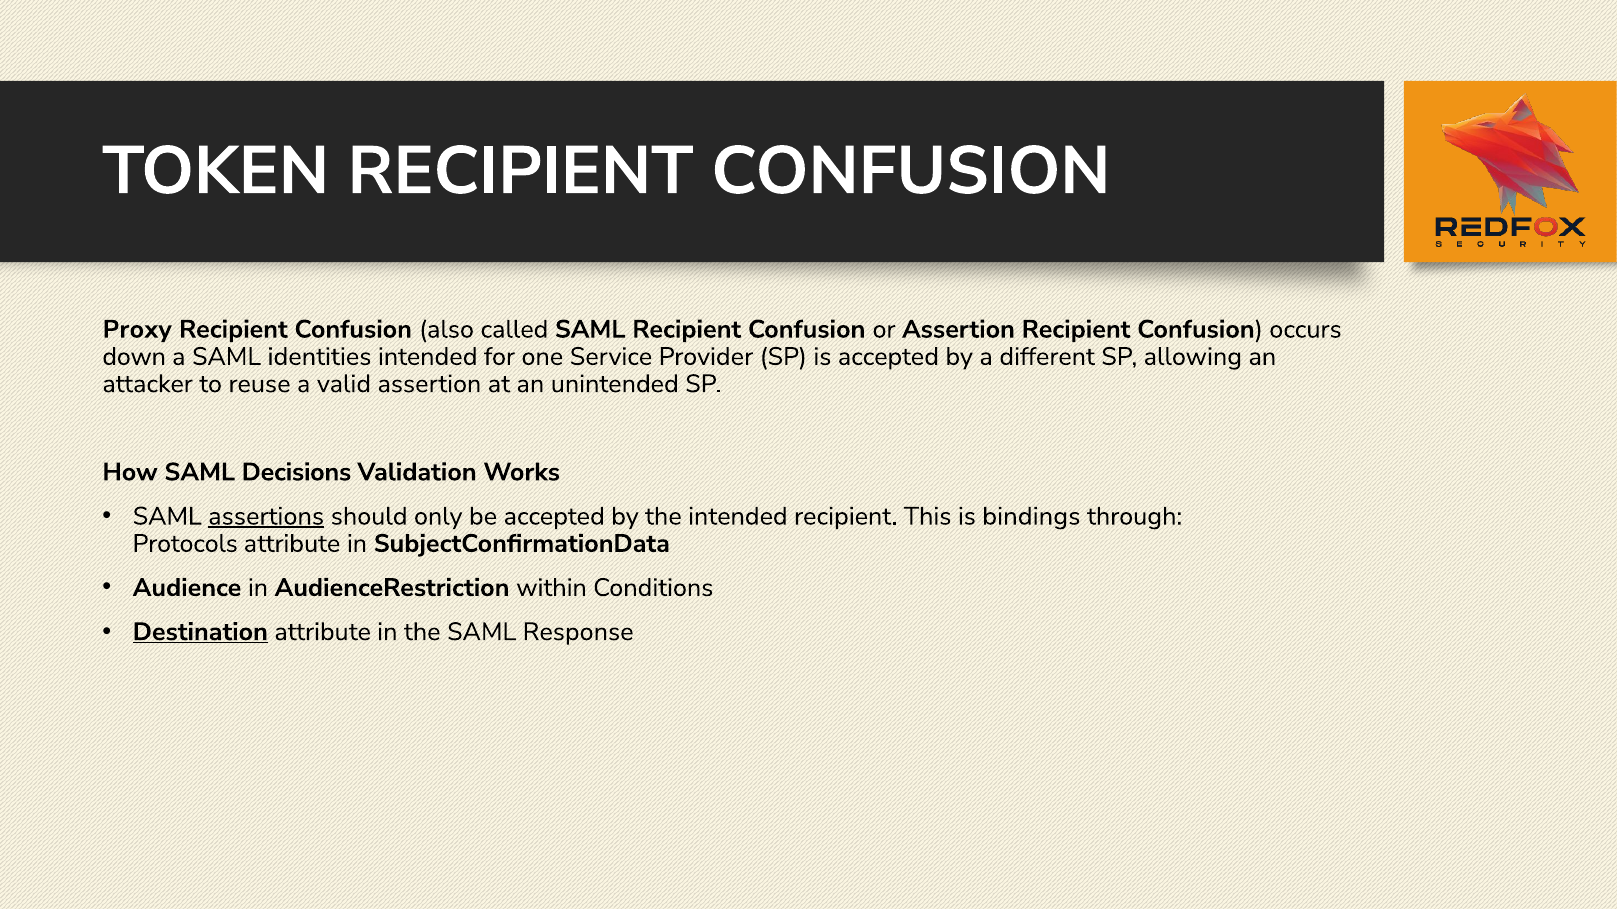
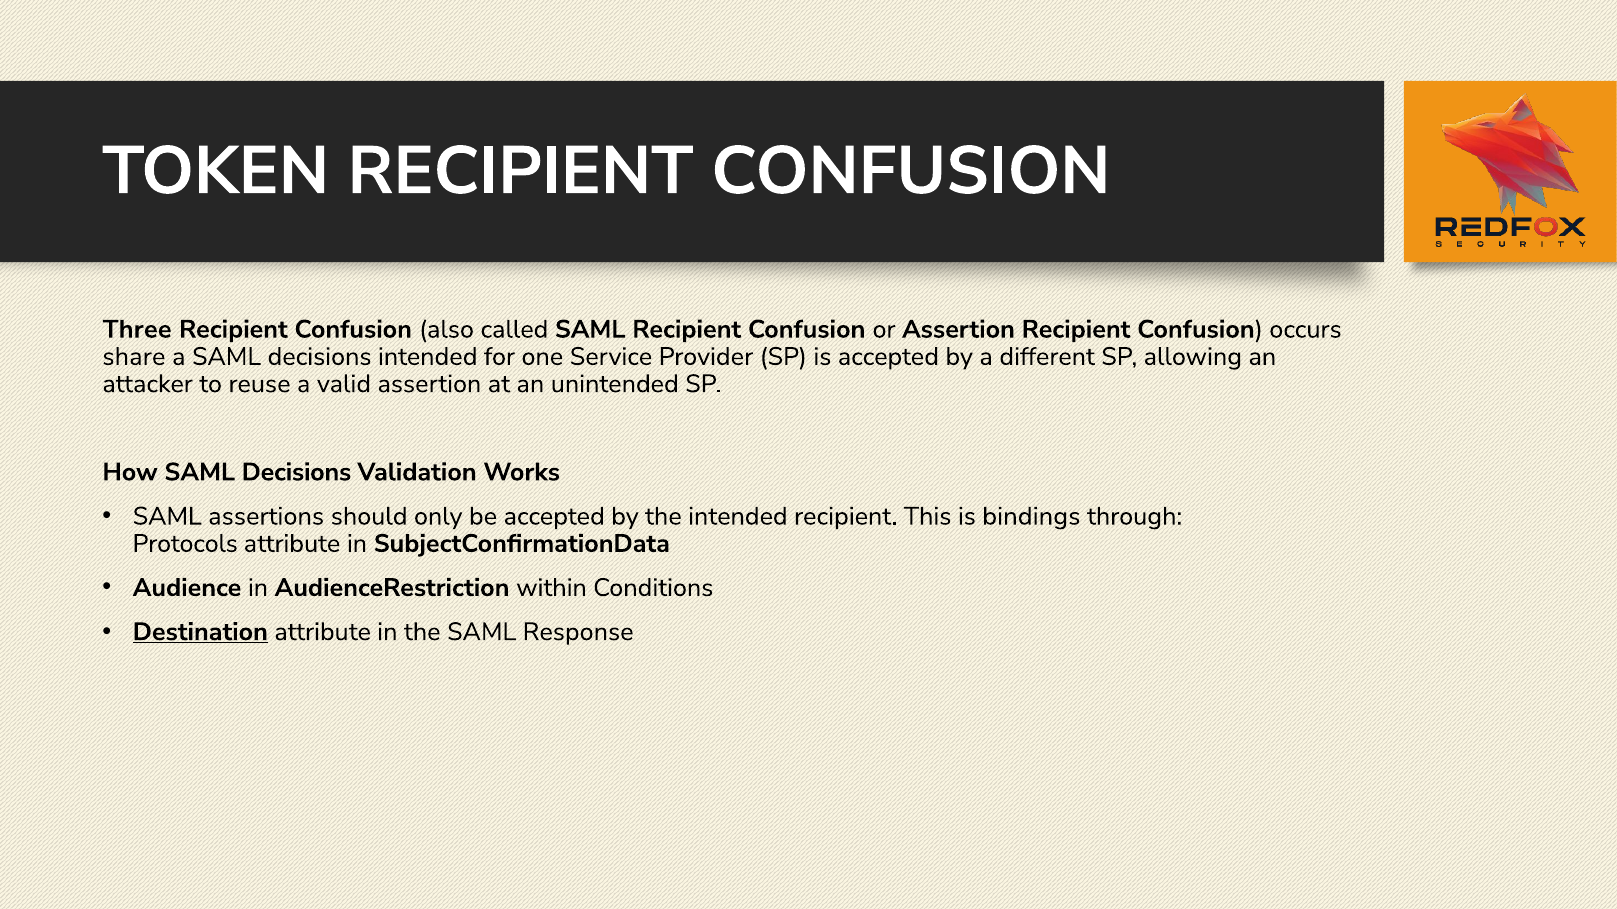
Proxy: Proxy -> Three
down: down -> share
a SAML identities: identities -> decisions
assertions underline: present -> none
